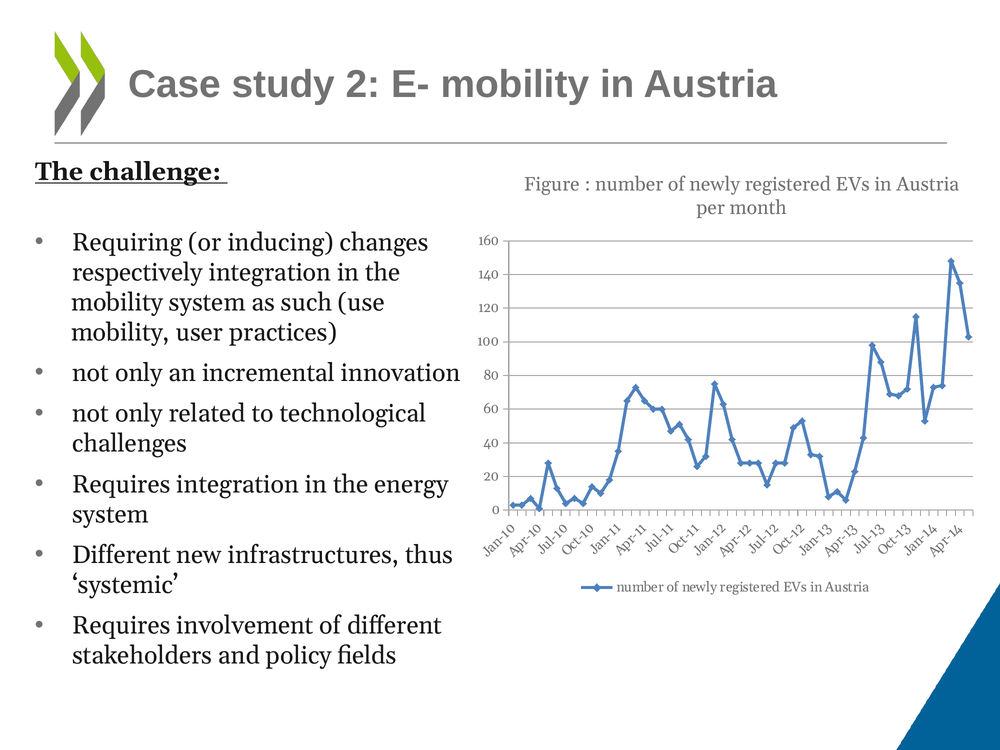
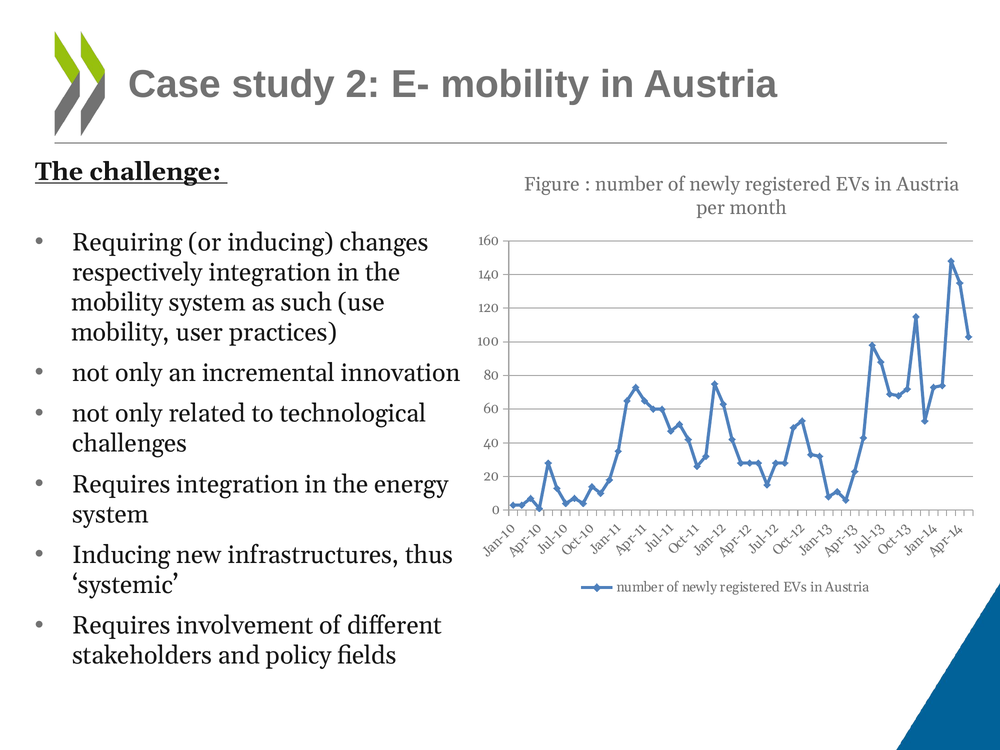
Different at (121, 555): Different -> Inducing
